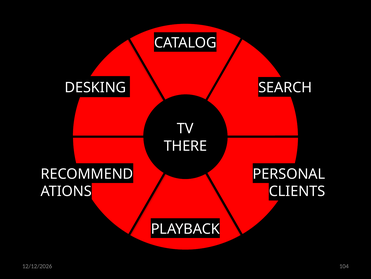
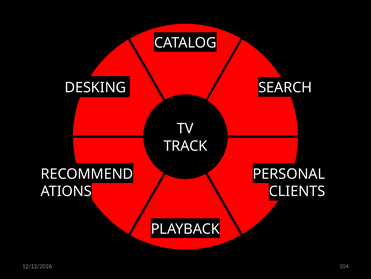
THERE: THERE -> TRACK
